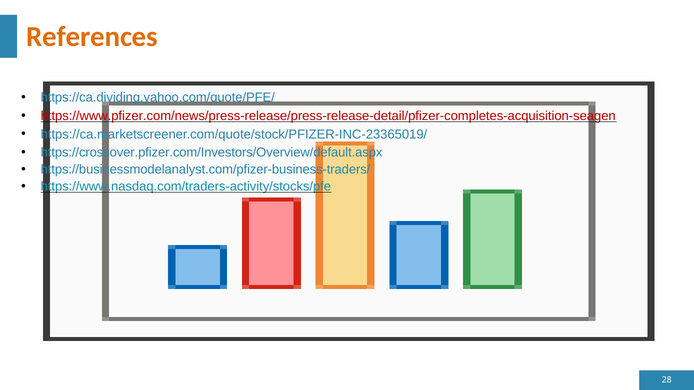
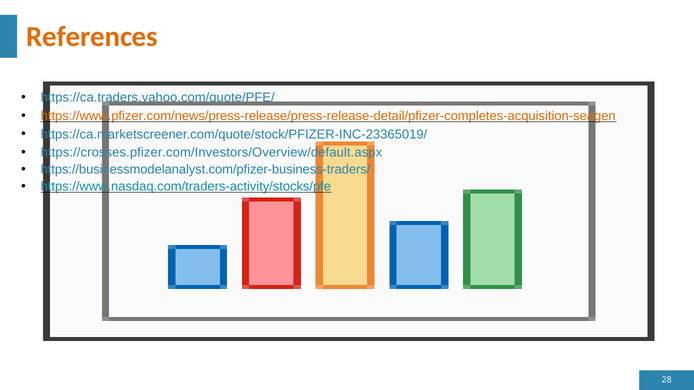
https://ca.dividing.yahoo.com/quote/PFE/: https://ca.dividing.yahoo.com/quote/PFE/ -> https://ca.traders.yahoo.com/quote/PFE/
https://www.pfizer.com/news/press-release/press-release-detail/pfizer-completes-acquisition-seagen colour: red -> orange
https://crossover.pfizer.com/Investors/Overview/default.aspx: https://crossover.pfizer.com/Investors/Overview/default.aspx -> https://crosses.pfizer.com/Investors/Overview/default.aspx
